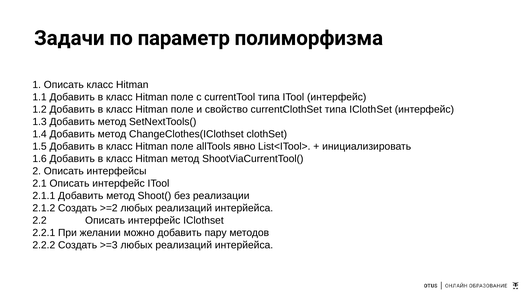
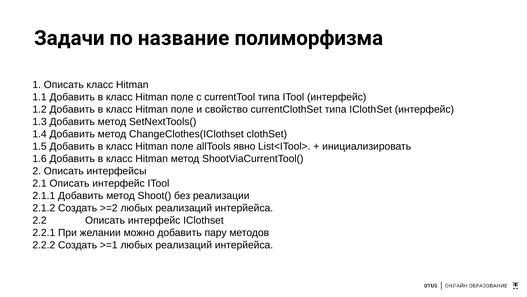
параметр: параметр -> название
>=3: >=3 -> >=1
